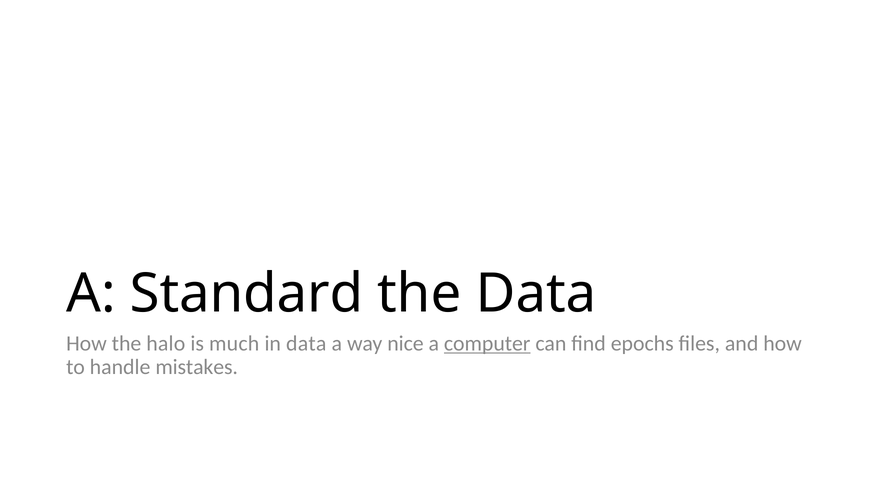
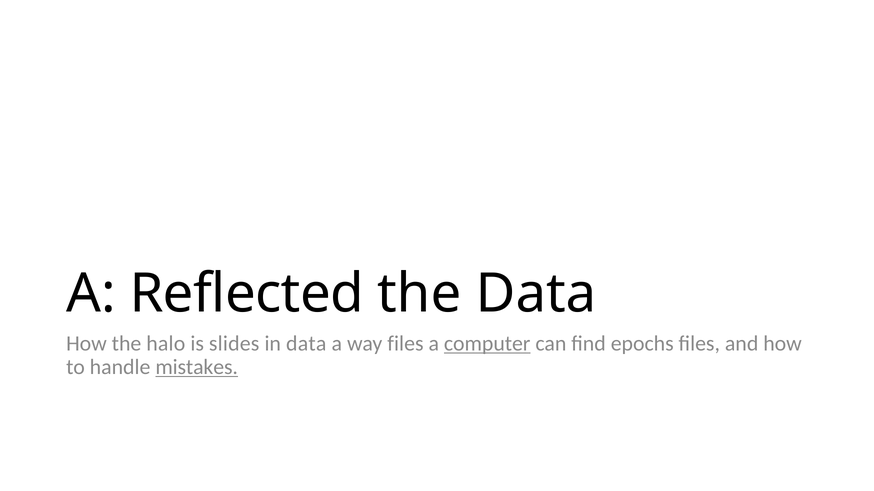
Standard: Standard -> Reflected
much: much -> slides
way nice: nice -> files
mistakes underline: none -> present
